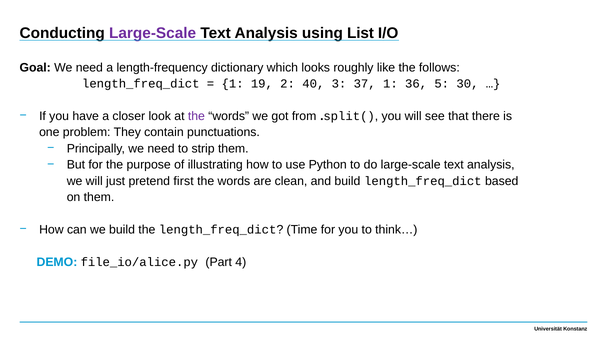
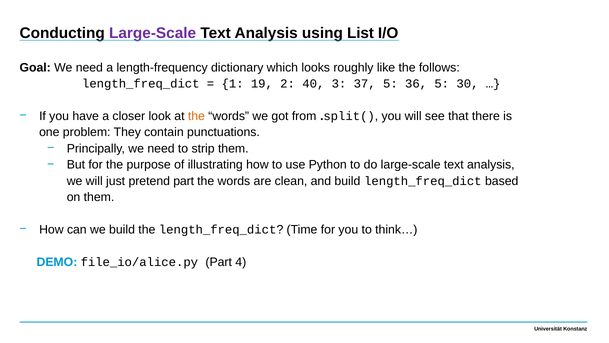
37 1: 1 -> 5
the at (196, 116) colour: purple -> orange
pretend first: first -> part
